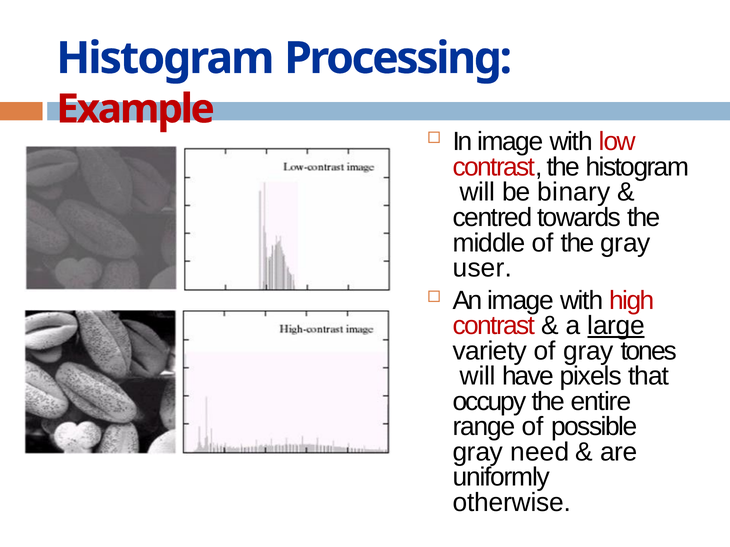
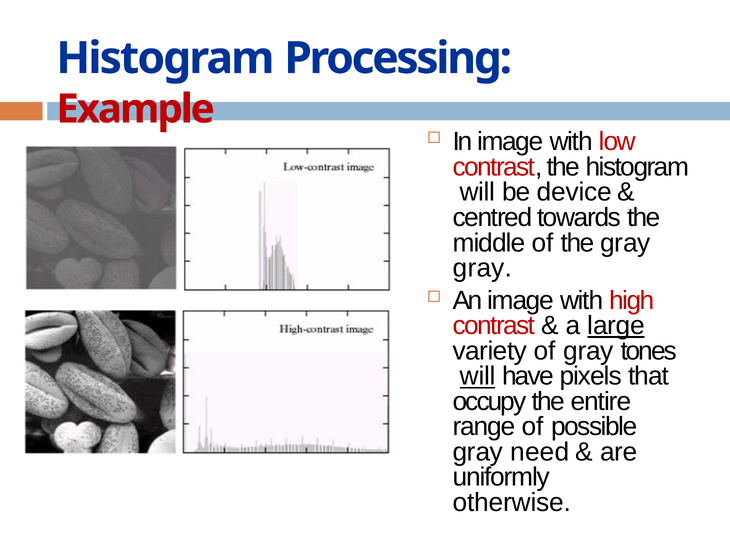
binary: binary -> device
user at (482, 268): user -> gray
will at (478, 377) underline: none -> present
